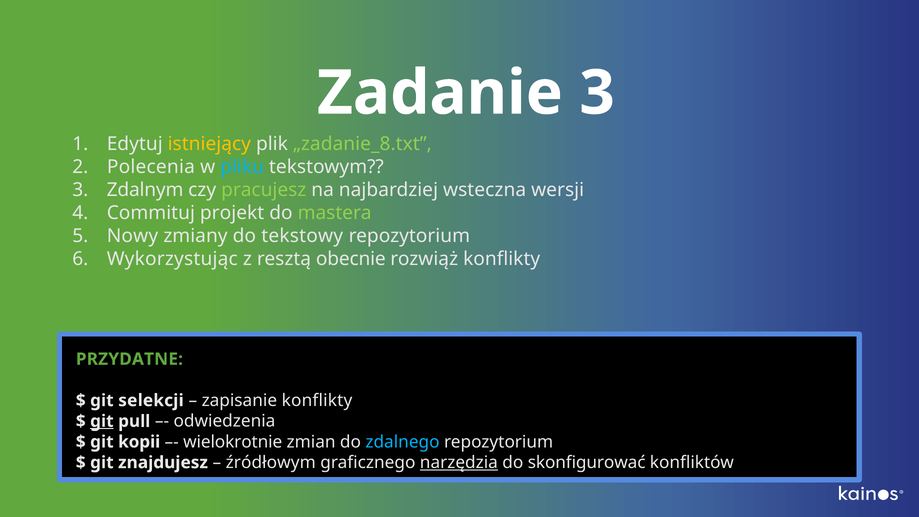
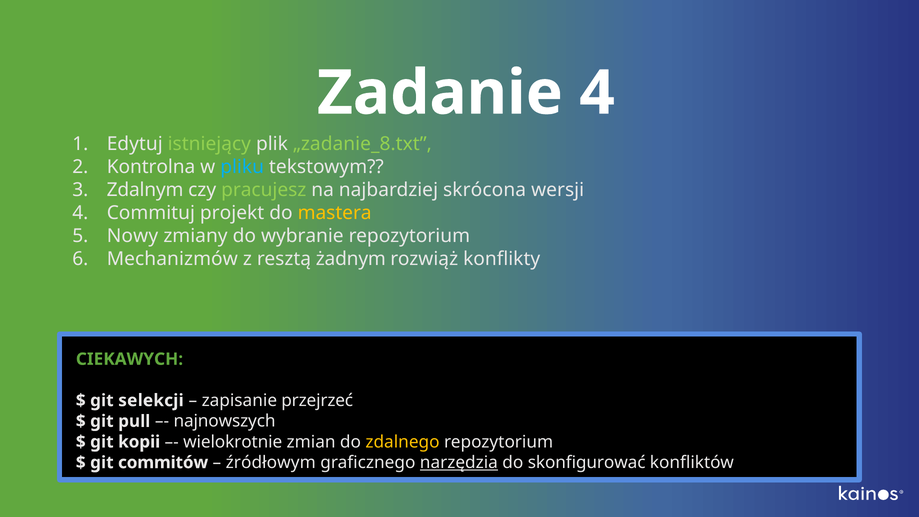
Zadanie 3: 3 -> 4
istniejący colour: yellow -> light green
Polecenia: Polecenia -> Kontrolna
wsteczna: wsteczna -> skrócona
mastera colour: light green -> yellow
tekstowy: tekstowy -> wybranie
Wykorzystując: Wykorzystując -> Mechanizmów
obecnie: obecnie -> żadnym
PRZYDATNE: PRZYDATNE -> CIEKAWYCH
zapisanie konflikty: konflikty -> przejrzeć
git at (102, 421) underline: present -> none
odwiedzenia: odwiedzenia -> najnowszych
zdalnego colour: light blue -> yellow
znajdujesz: znajdujesz -> commitów
